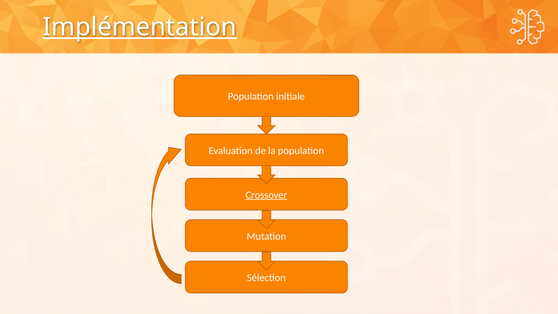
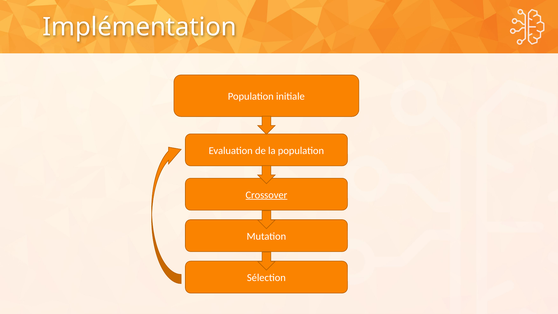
Implémentation underline: present -> none
